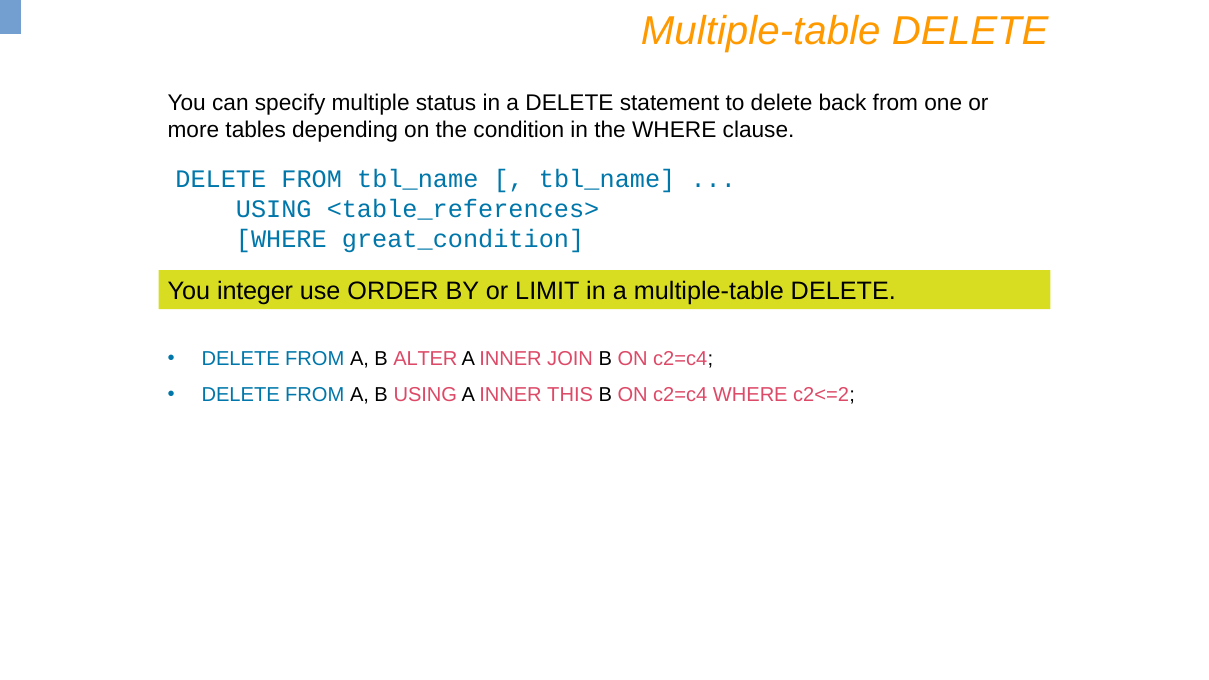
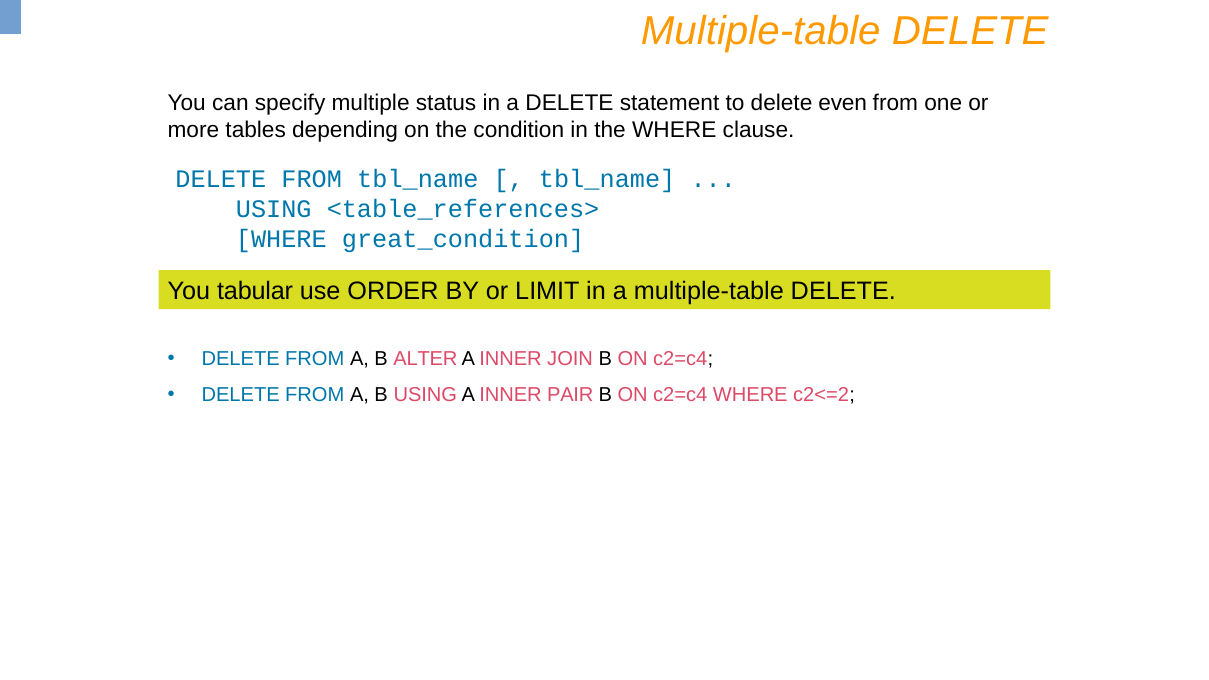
back: back -> even
integer: integer -> tabular
THIS: THIS -> PAIR
